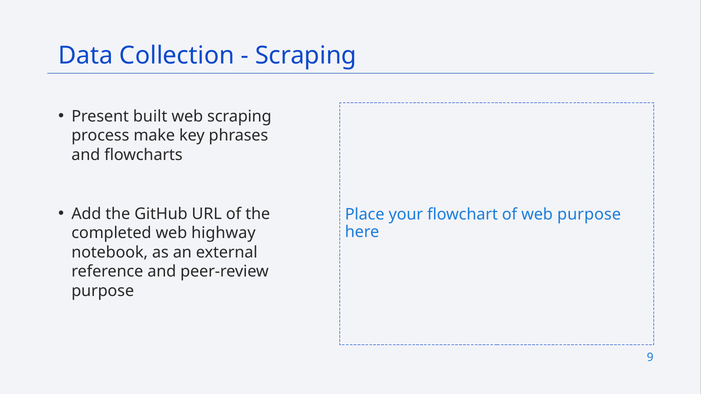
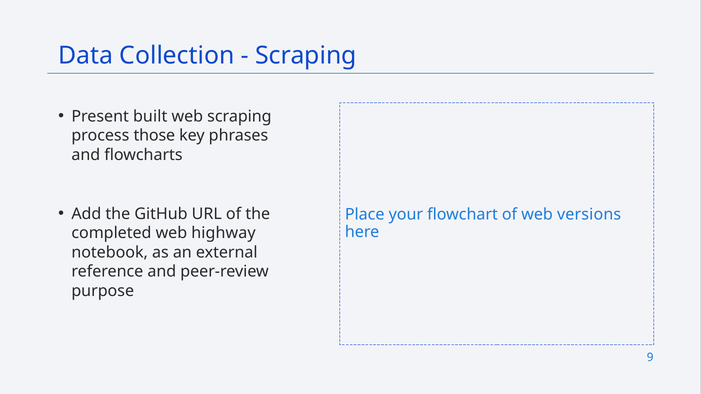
make: make -> those
web purpose: purpose -> versions
